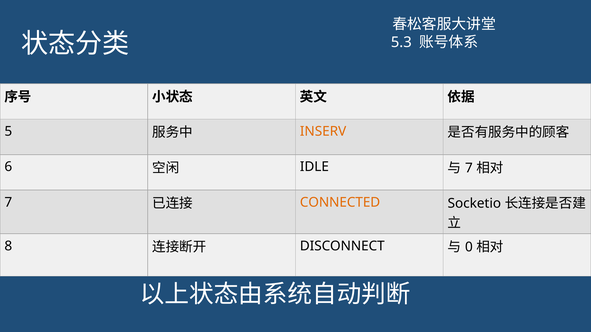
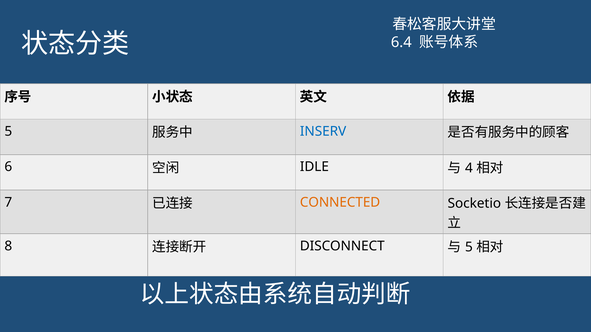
5.3: 5.3 -> 6.4
INSERV colour: orange -> blue
7 at (469, 168): 7 -> 4
0 at (469, 247): 0 -> 5
